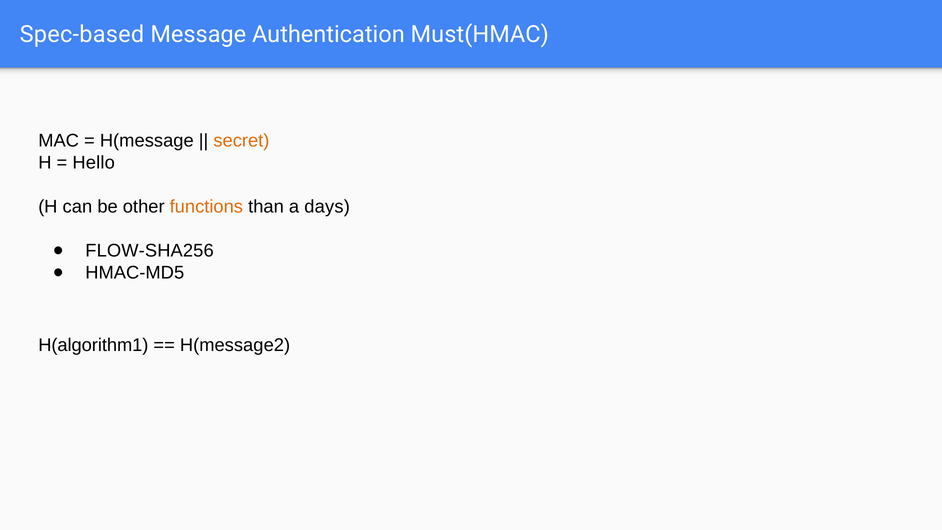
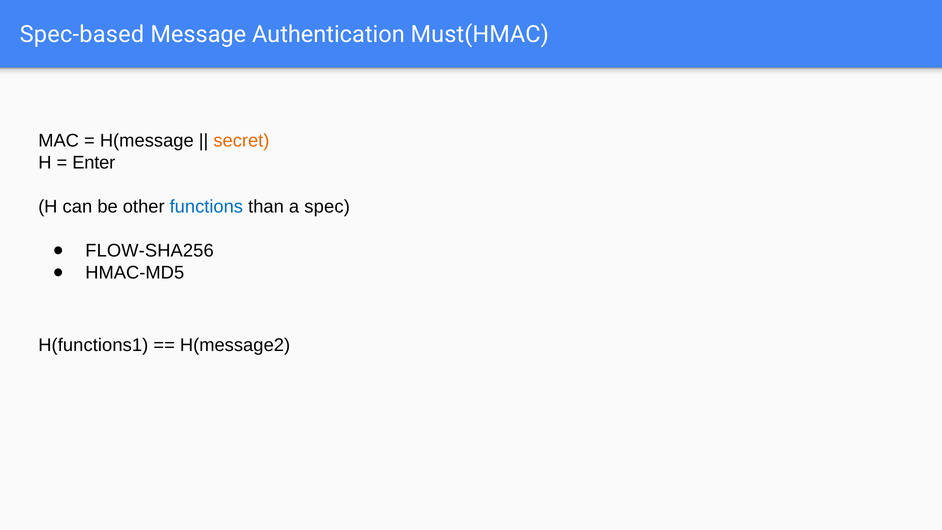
Hello: Hello -> Enter
functions colour: orange -> blue
days: days -> spec
H(algorithm1: H(algorithm1 -> H(functions1
